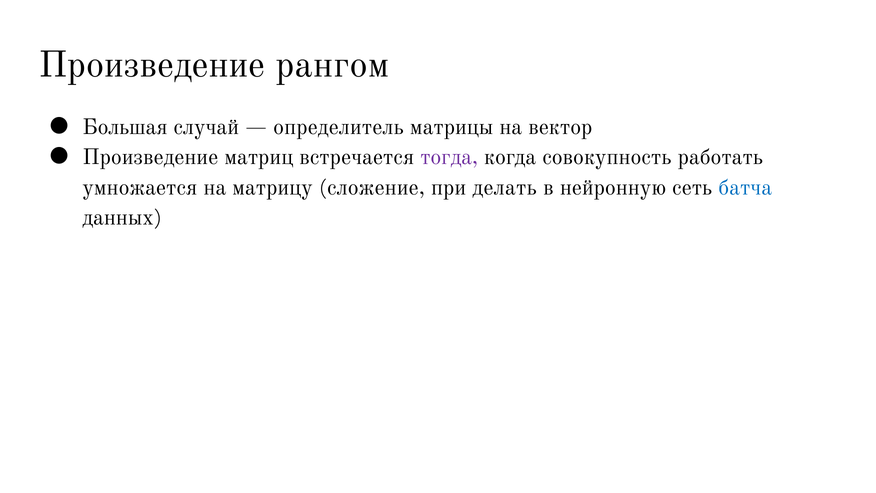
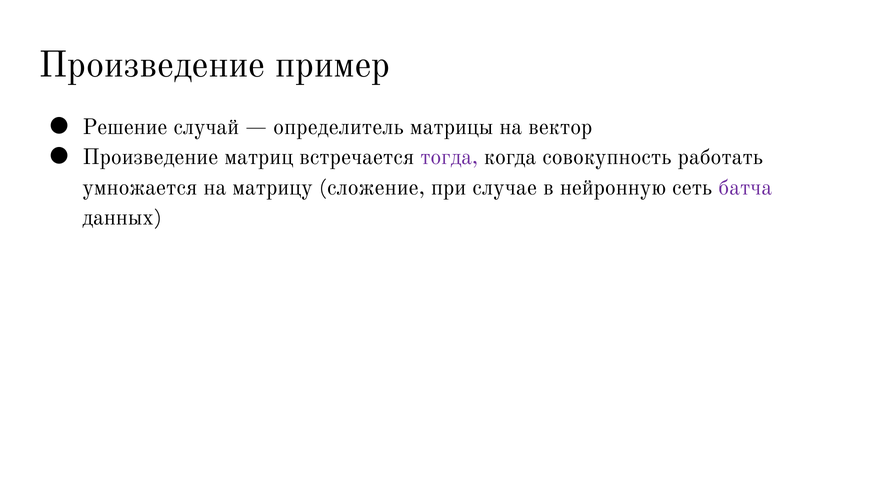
рангом: рангом -> пример
Большая: Большая -> Решение
делать: делать -> случае
батча colour: blue -> purple
